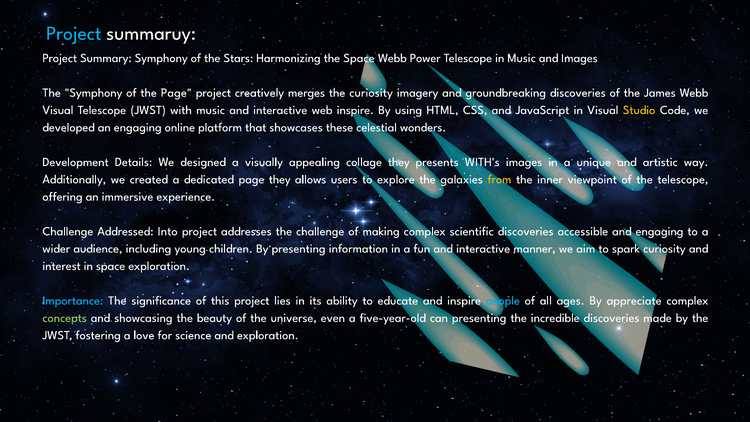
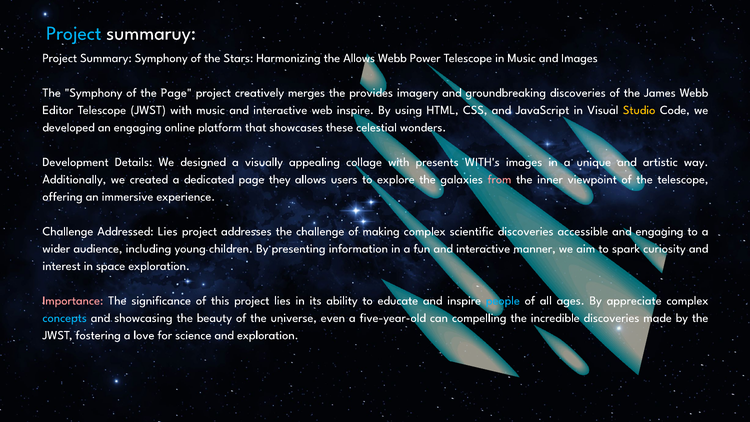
the Space: Space -> Allows
the curiosity: curiosity -> provides
Visual at (58, 110): Visual -> Editor
collage they: they -> with
from colour: yellow -> pink
Addressed Into: Into -> Lies
Importance colour: light blue -> pink
concepts colour: light green -> light blue
can presenting: presenting -> compelling
